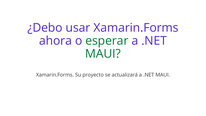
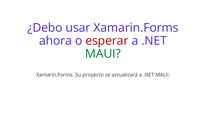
esperar colour: green -> red
